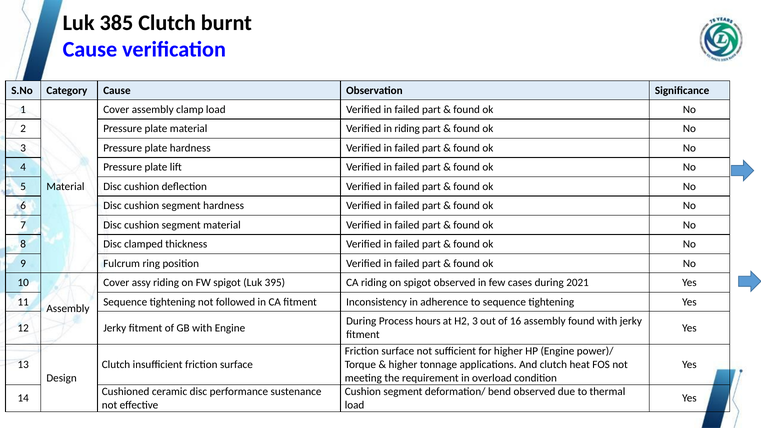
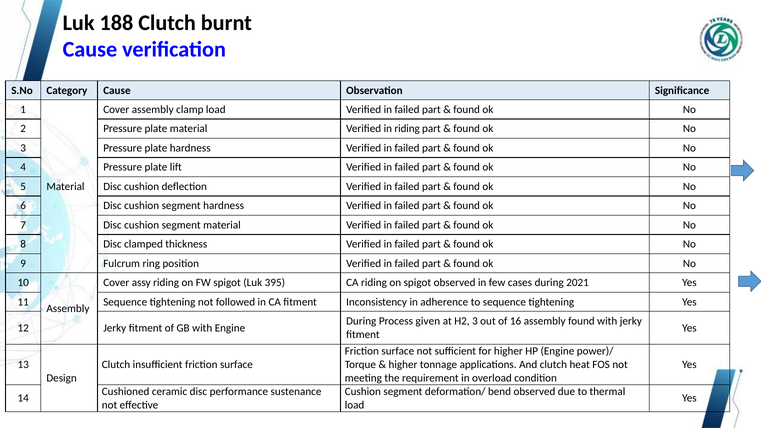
385: 385 -> 188
hours: hours -> given
